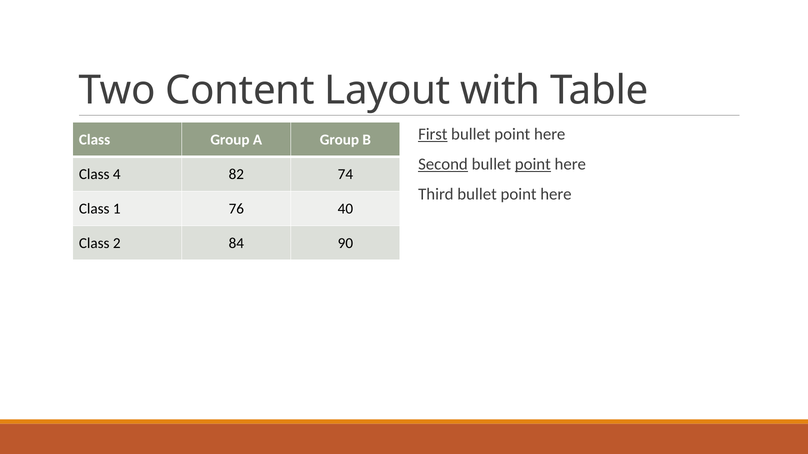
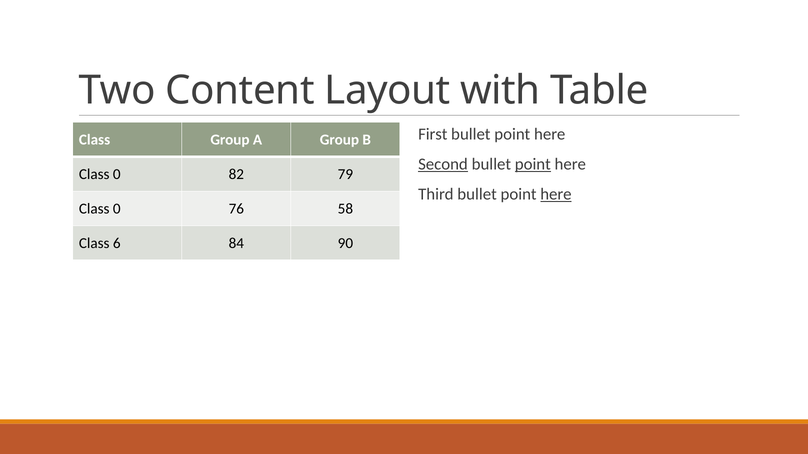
First underline: present -> none
4 at (117, 174): 4 -> 0
74: 74 -> 79
here at (556, 194) underline: none -> present
1 at (117, 209): 1 -> 0
40: 40 -> 58
2: 2 -> 6
